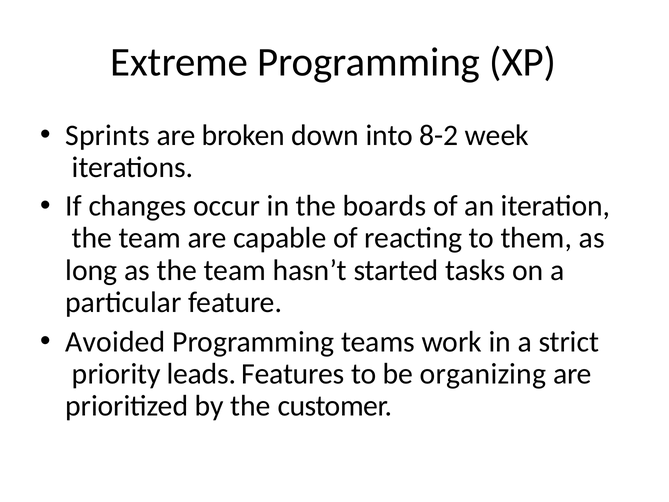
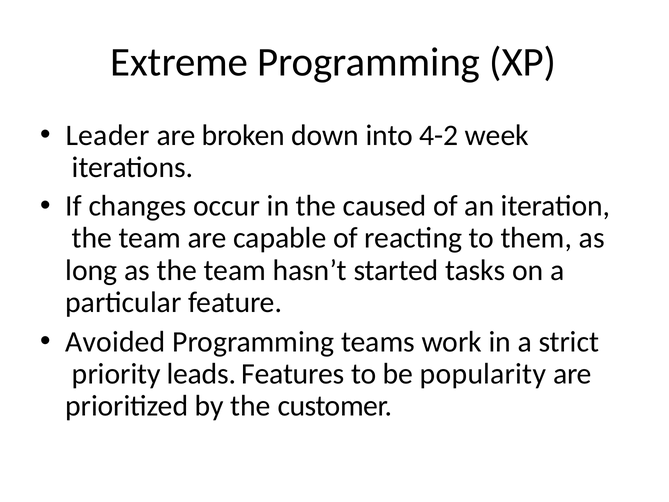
Sprints: Sprints -> Leader
8-2: 8-2 -> 4-2
boards: boards -> caused
organizing: organizing -> popularity
